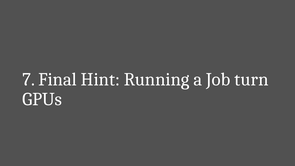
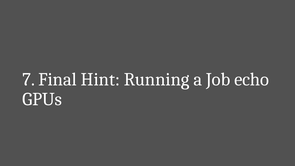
turn: turn -> echo
